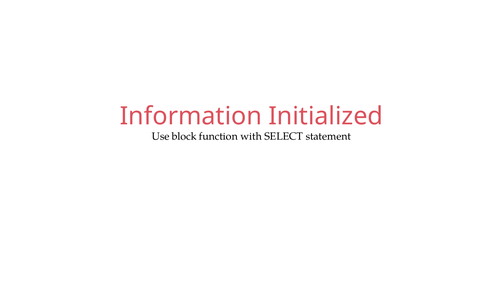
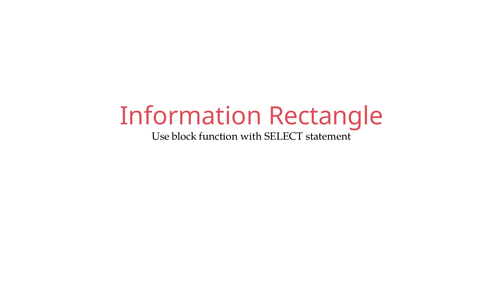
Initialized: Initialized -> Rectangle
